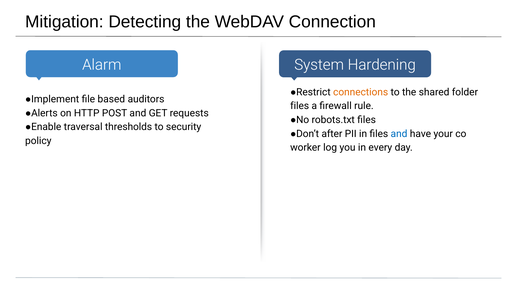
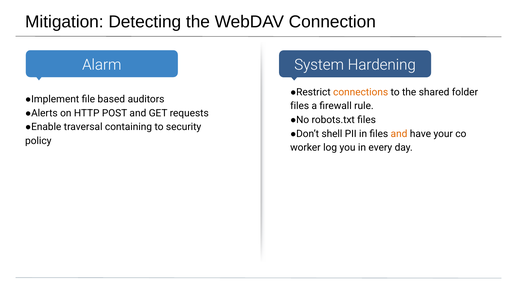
thresholds: thresholds -> containing
after: after -> shell
and at (399, 134) colour: blue -> orange
